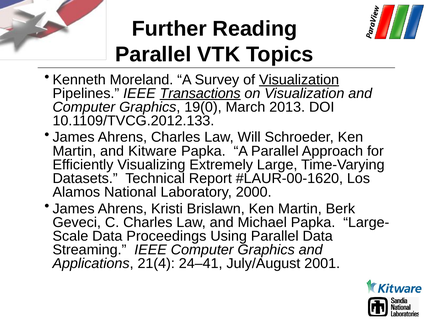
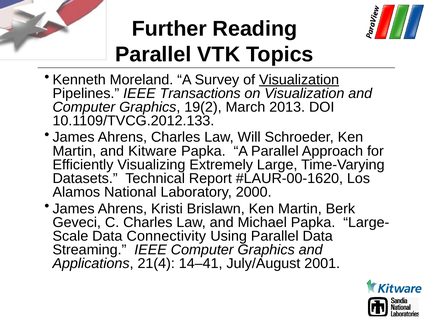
Transactions underline: present -> none
19(0: 19(0 -> 19(2
Proceedings: Proceedings -> Connectivity
24–41: 24–41 -> 14–41
